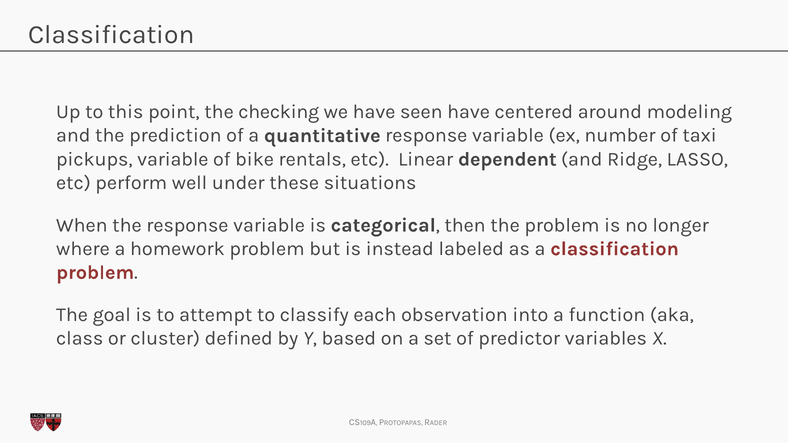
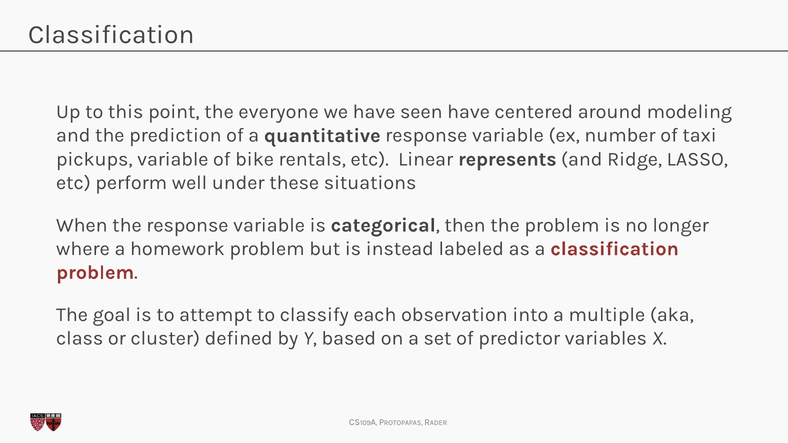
checking: checking -> everyone
dependent: dependent -> represents
function: function -> multiple
